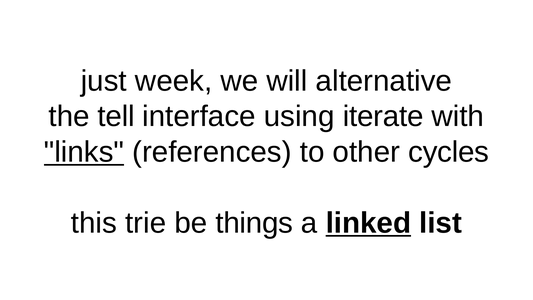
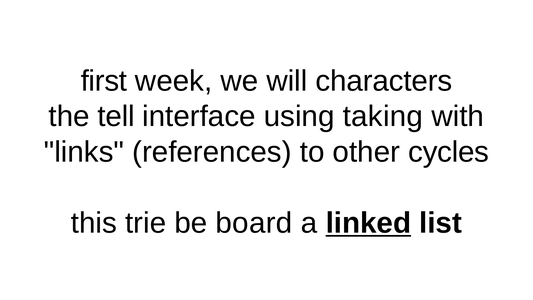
just: just -> first
alternative: alternative -> characters
iterate: iterate -> taking
links underline: present -> none
things: things -> board
